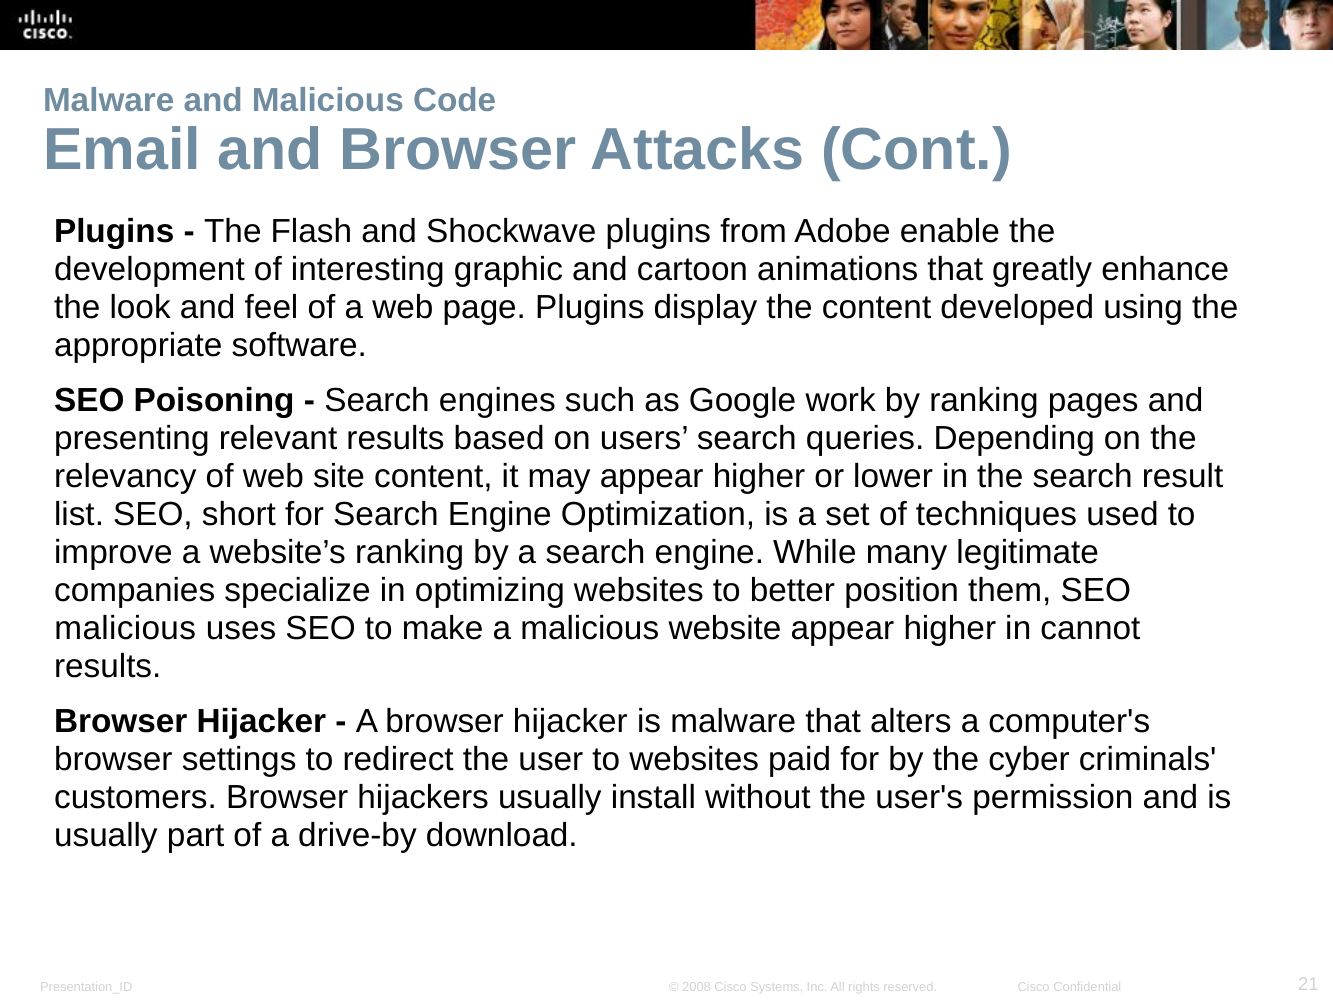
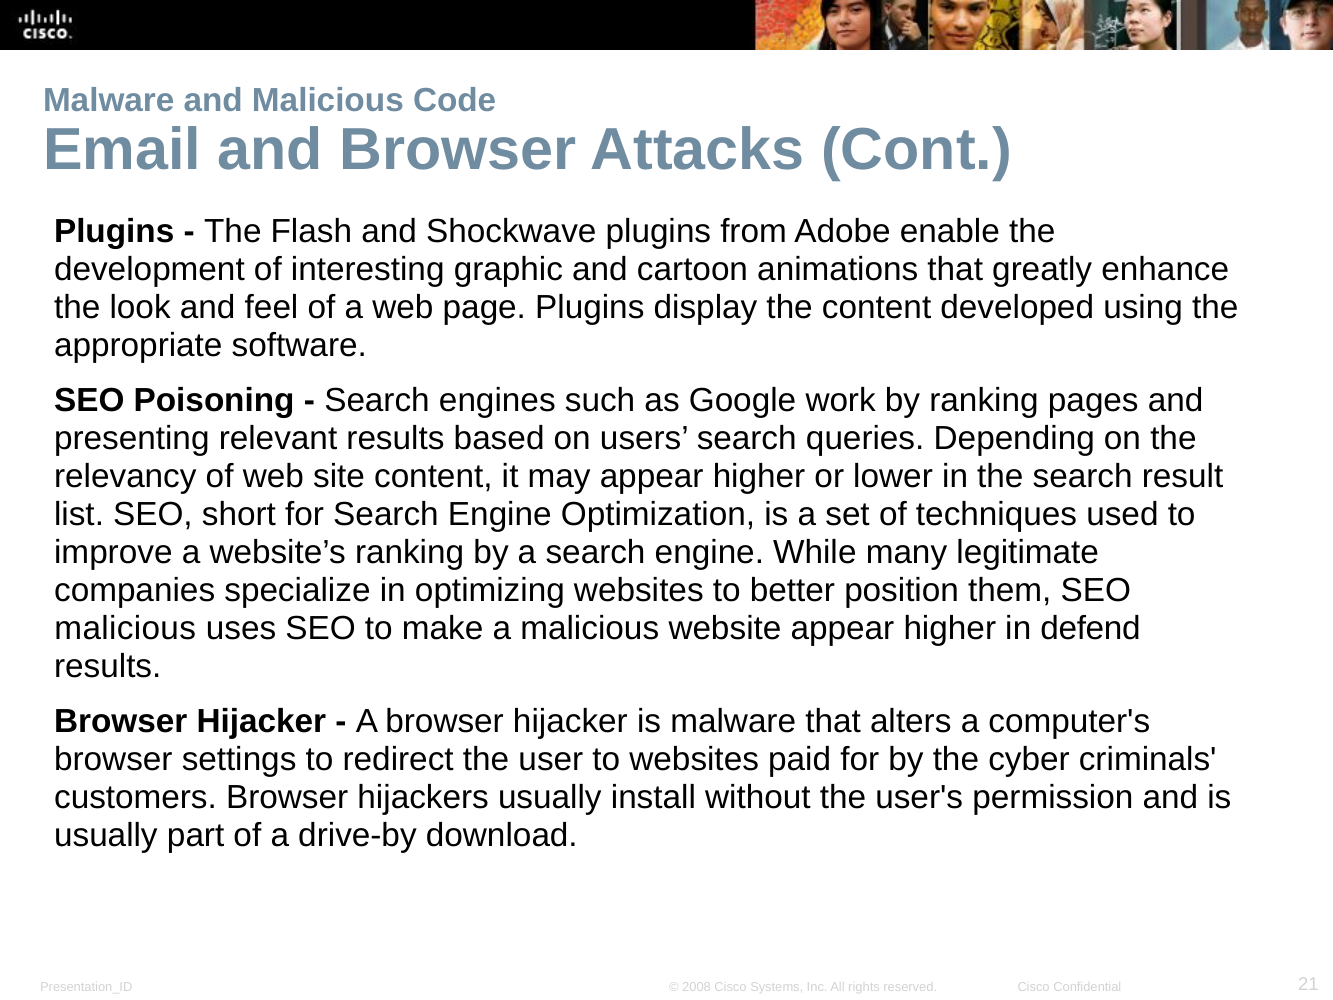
cannot: cannot -> defend
